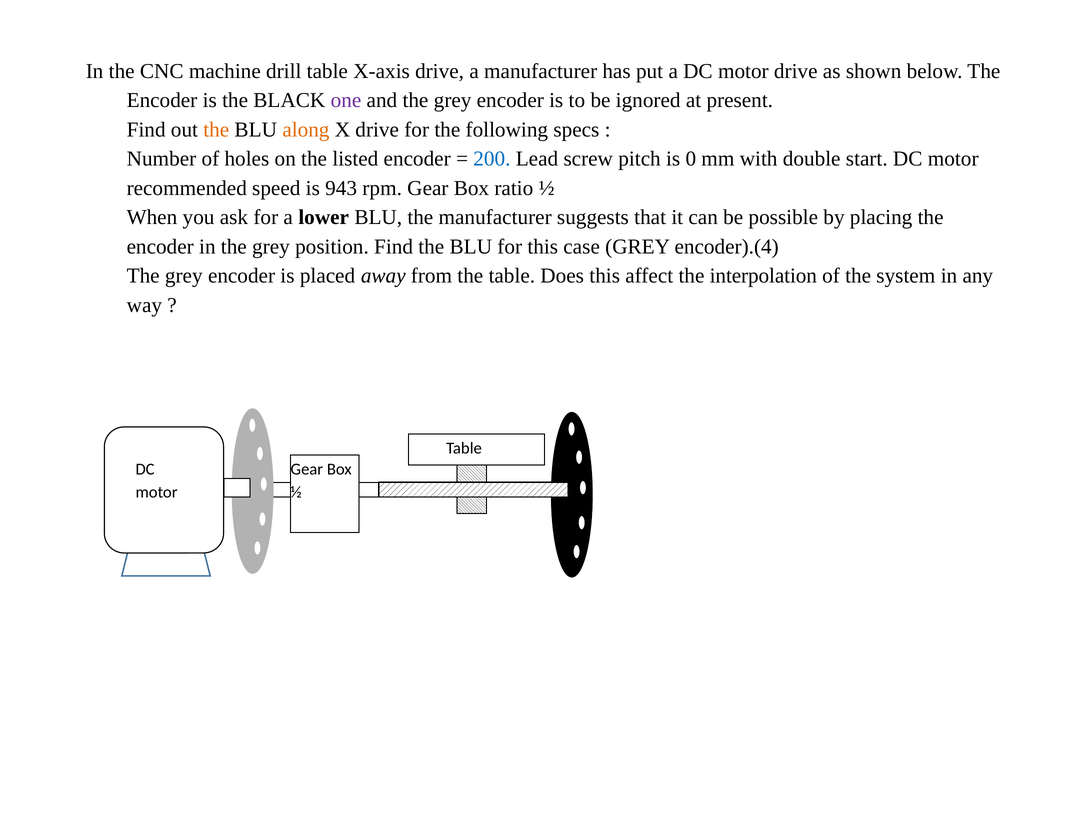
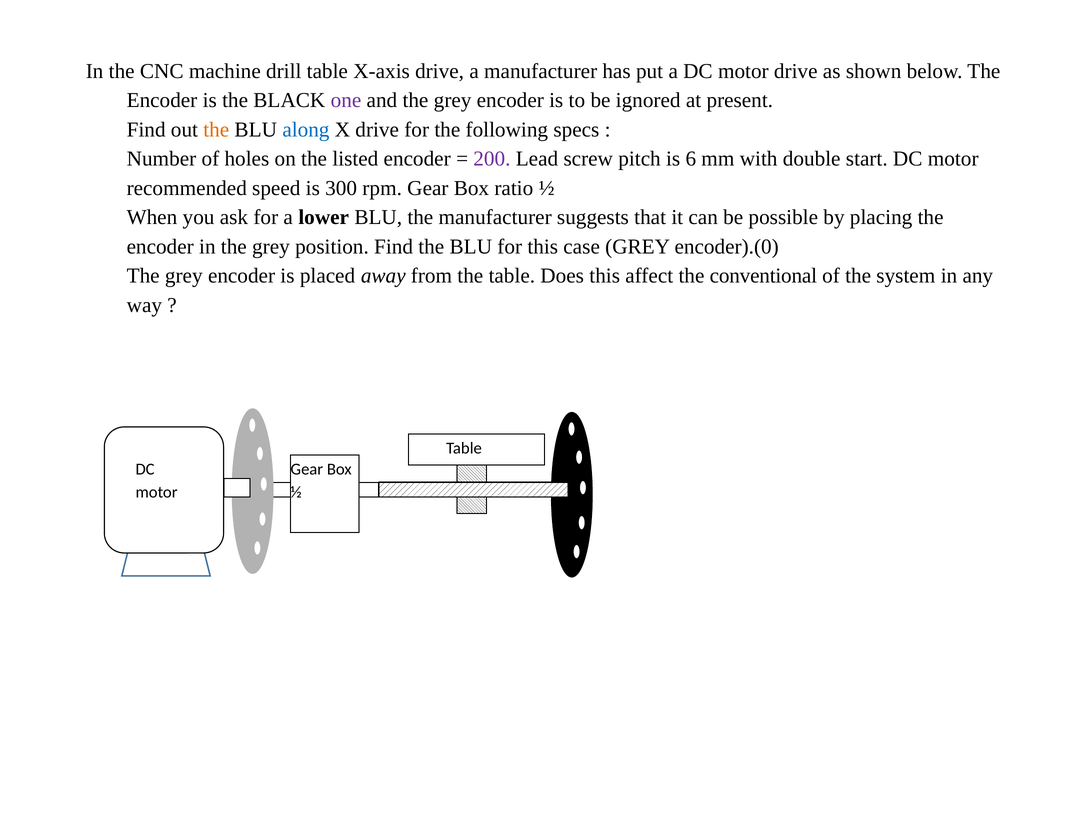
along colour: orange -> blue
200 colour: blue -> purple
0: 0 -> 6
943: 943 -> 300
encoder).(4: encoder).(4 -> encoder).(0
interpolation: interpolation -> conventional
